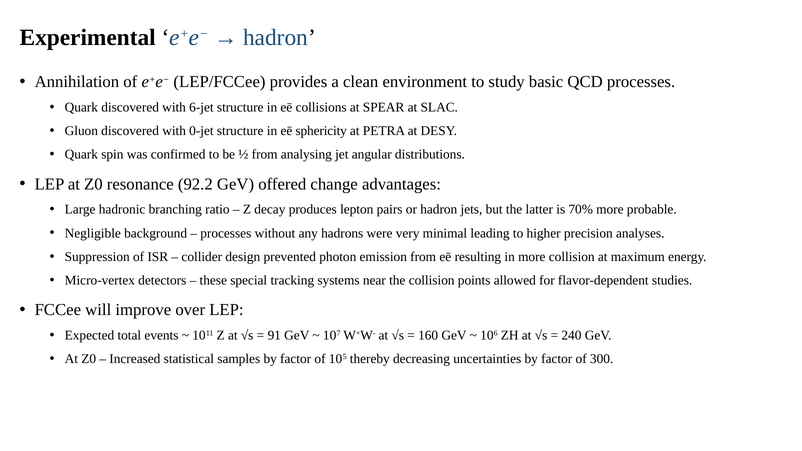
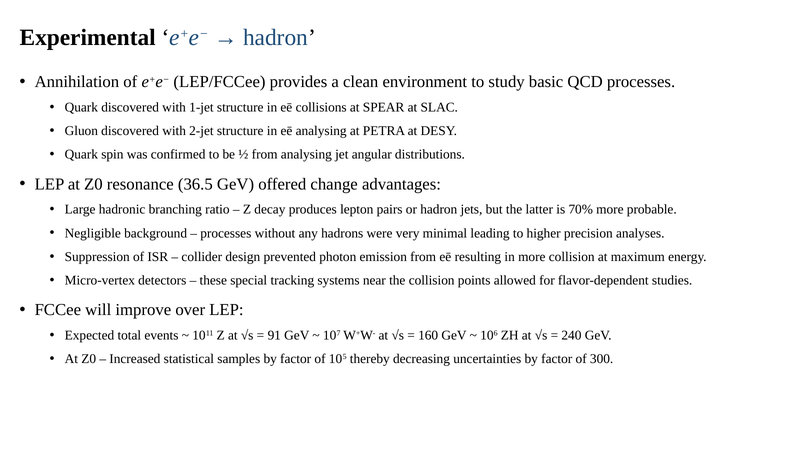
6-jet: 6-jet -> 1-jet
0-jet: 0-jet -> 2-jet
eē sphericity: sphericity -> analysing
92.2: 92.2 -> 36.5
